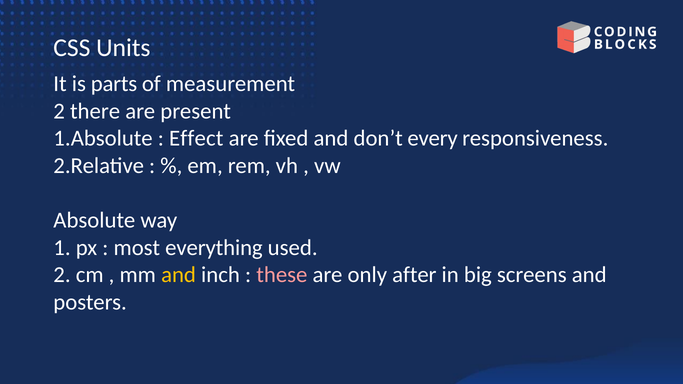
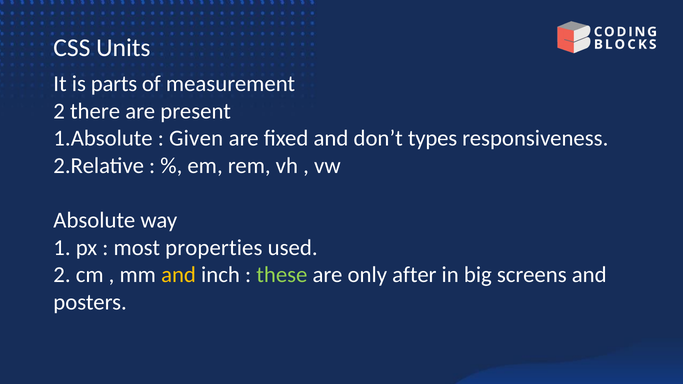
Effect: Effect -> Given
every: every -> types
everything: everything -> properties
these colour: pink -> light green
